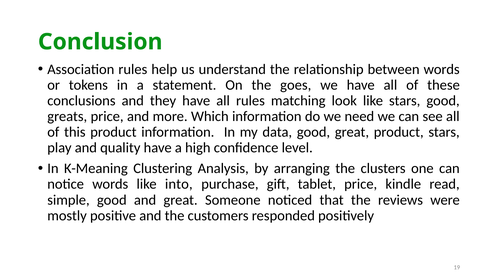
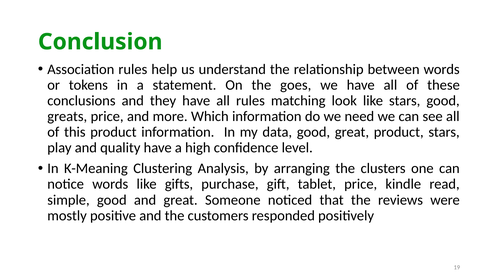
into: into -> gifts
